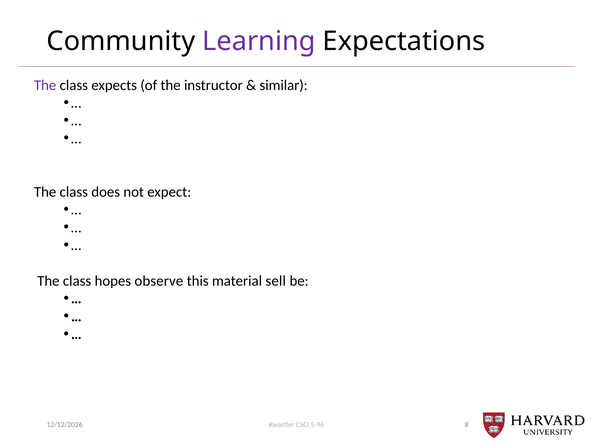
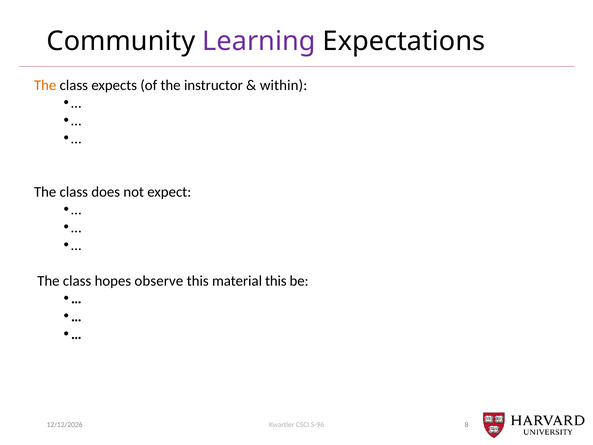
The at (45, 85) colour: purple -> orange
similar: similar -> within
material sell: sell -> this
